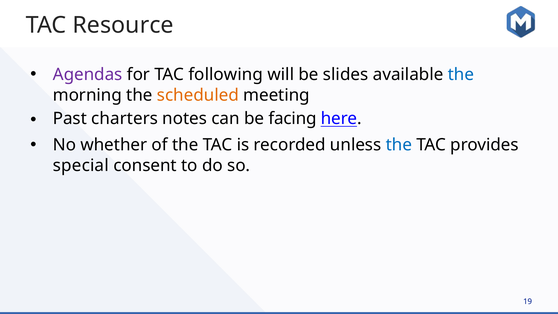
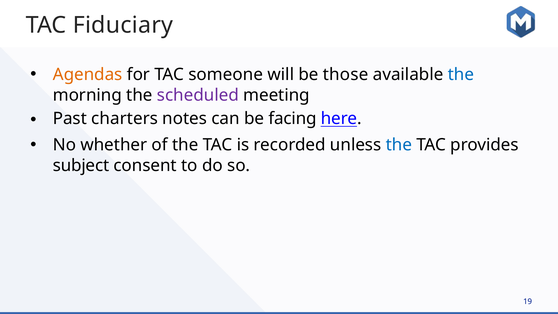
Resource: Resource -> Fiduciary
Agendas colour: purple -> orange
following: following -> someone
slides: slides -> those
scheduled colour: orange -> purple
special: special -> subject
